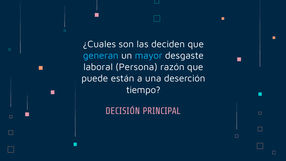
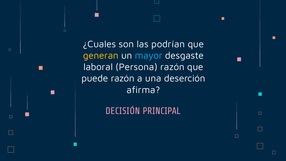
deciden: deciden -> podrían
generan colour: light blue -> yellow
puede están: están -> razón
tiempo: tiempo -> afirma
